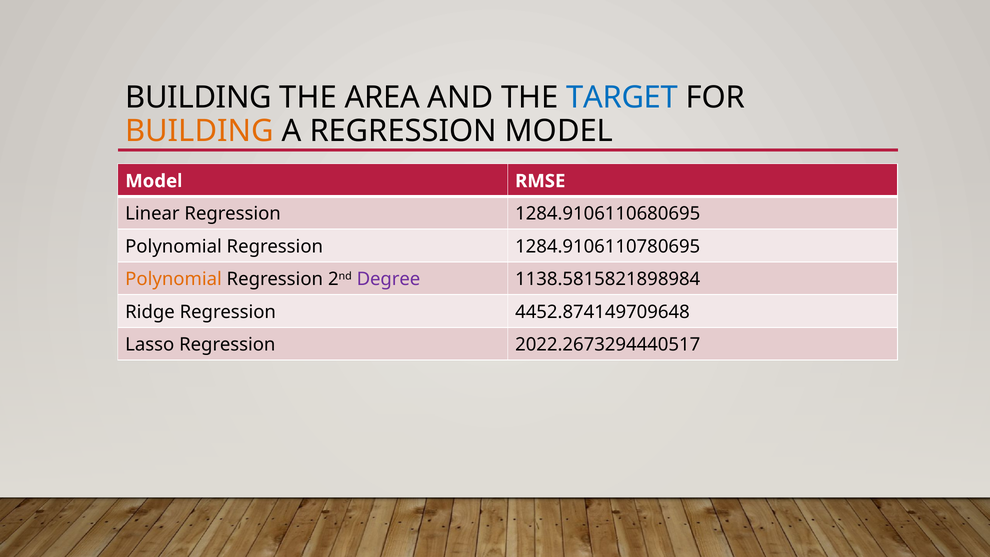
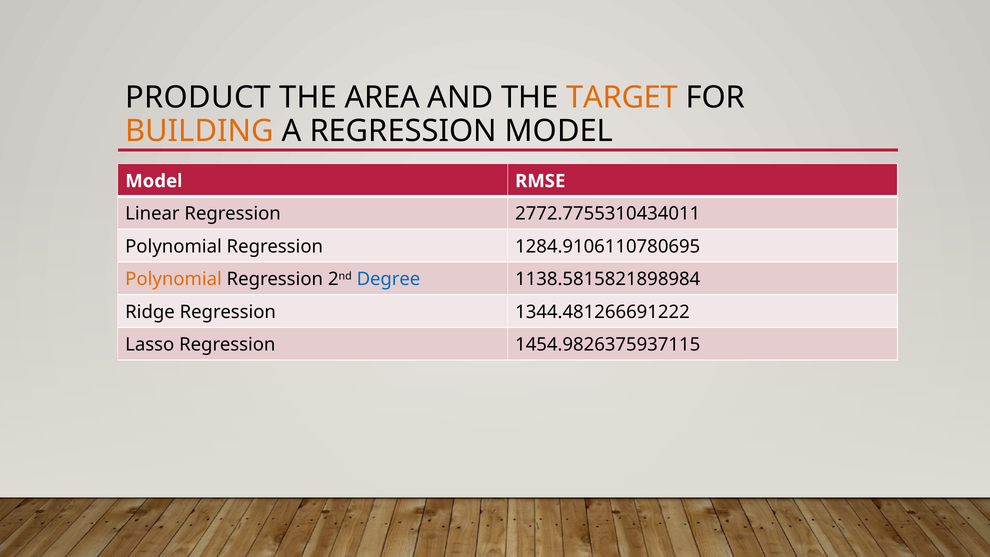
BUILDING at (199, 98): BUILDING -> PRODUCT
TARGET colour: blue -> orange
1284.9106110680695: 1284.9106110680695 -> 2772.7755310434011
Degree colour: purple -> blue
4452.874149709648: 4452.874149709648 -> 1344.481266691222
2022.2673294440517: 2022.2673294440517 -> 1454.9826375937115
